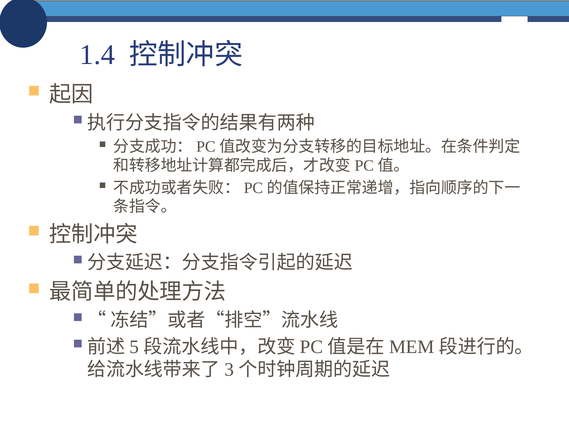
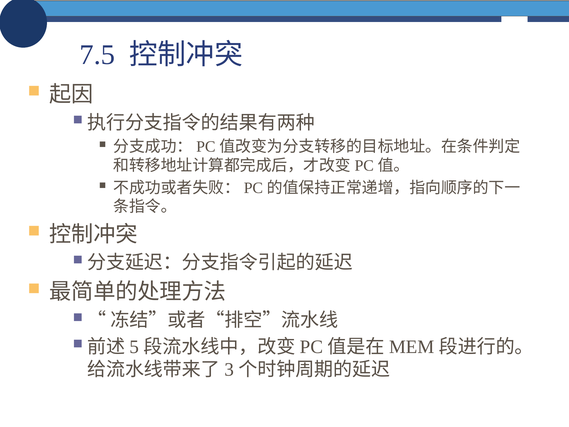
1.4: 1.4 -> 7.5
